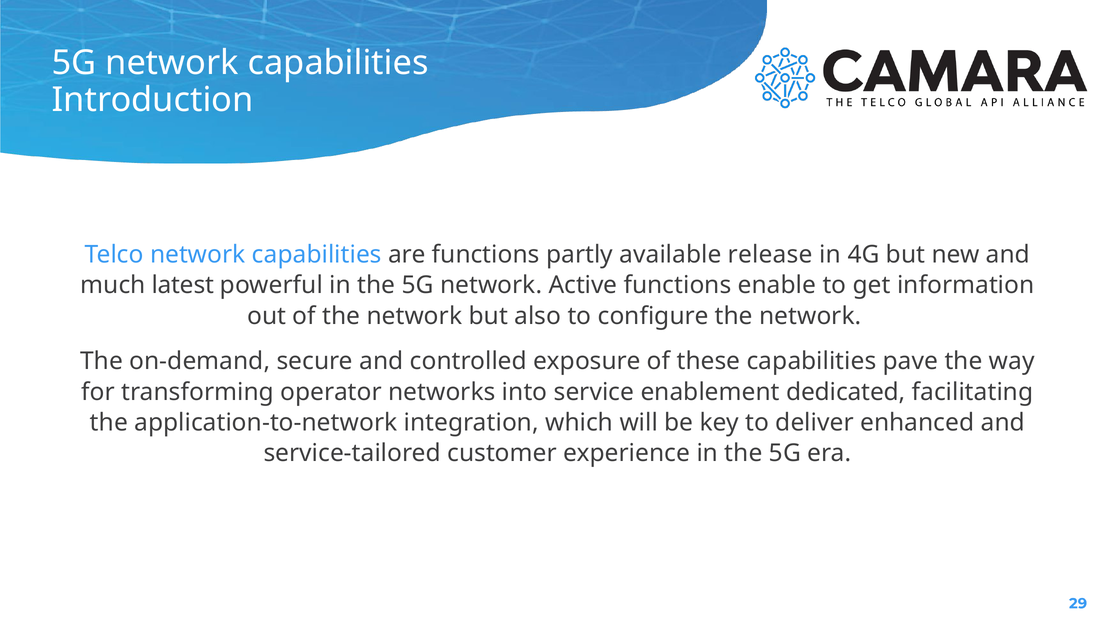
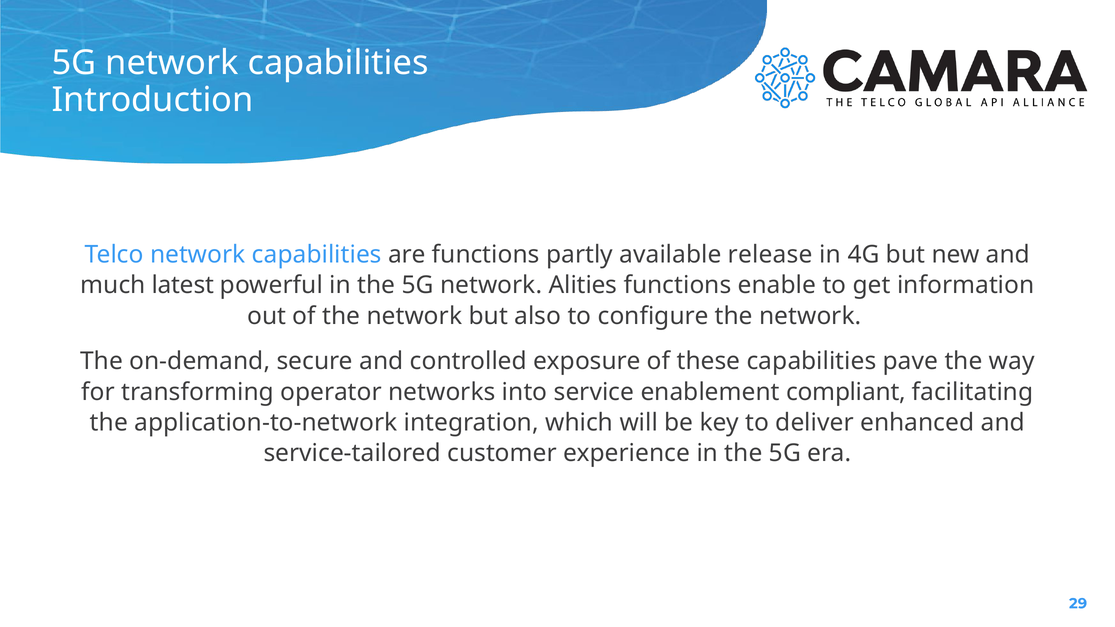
Active: Active -> Alities
dedicated: dedicated -> compliant
